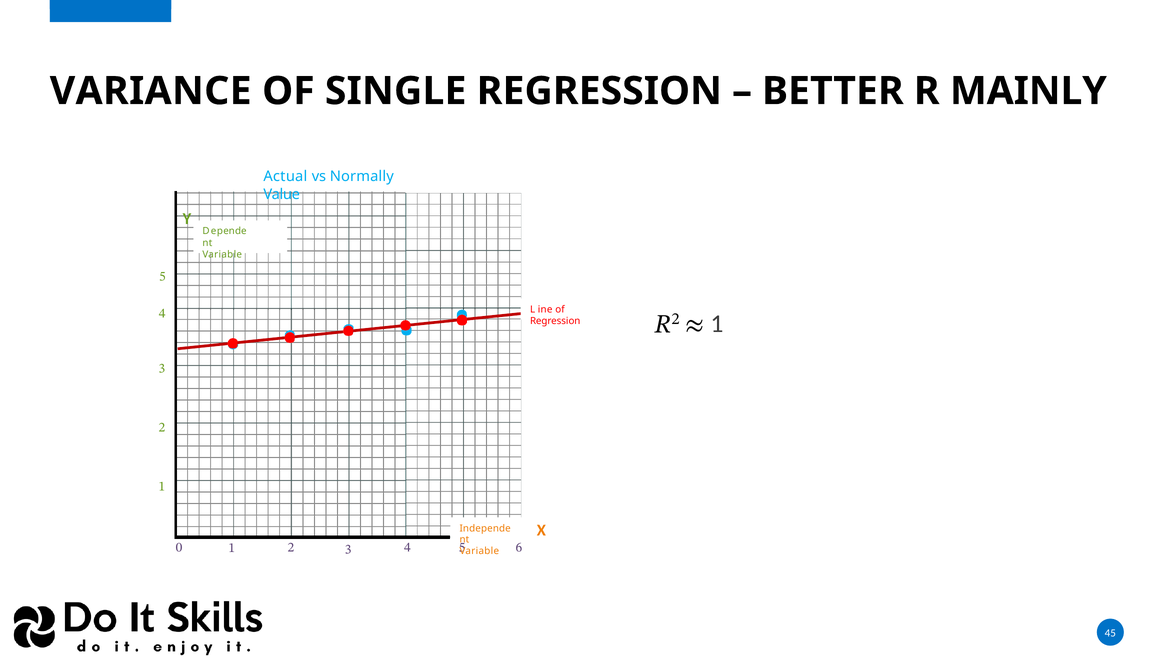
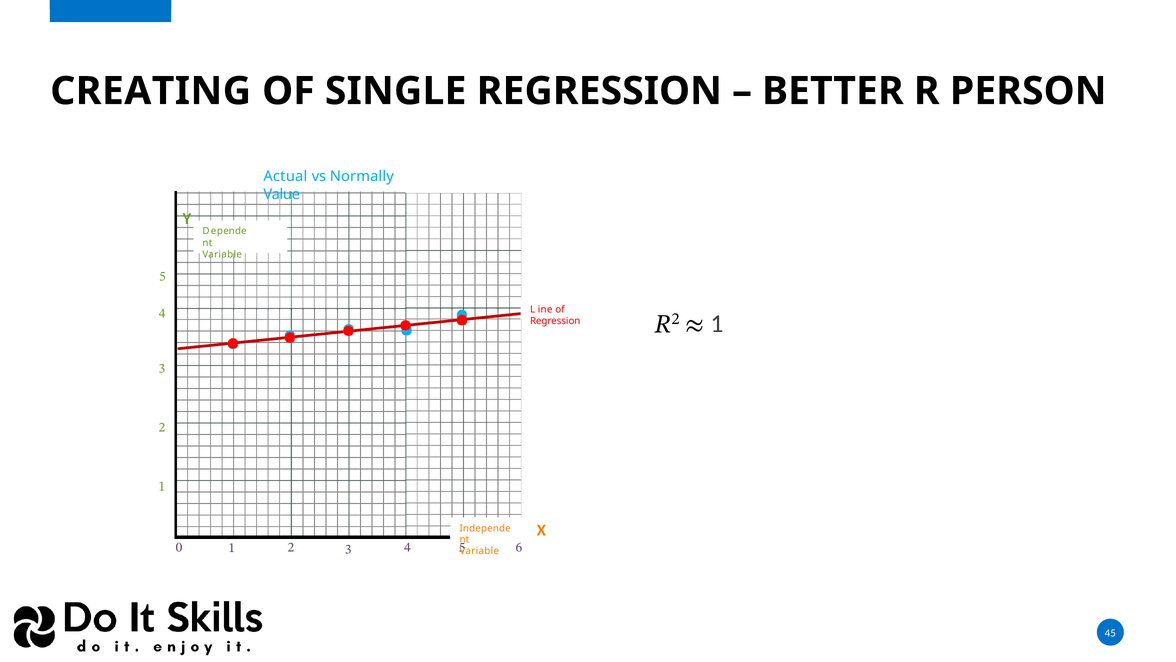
VARIANCE: VARIANCE -> CREATING
MAINLY: MAINLY -> PERSON
